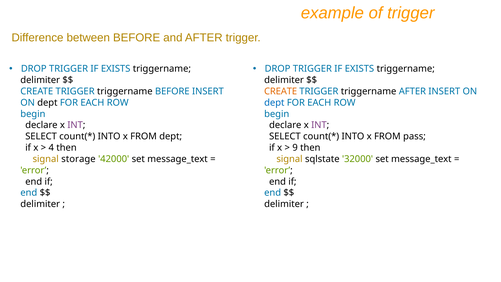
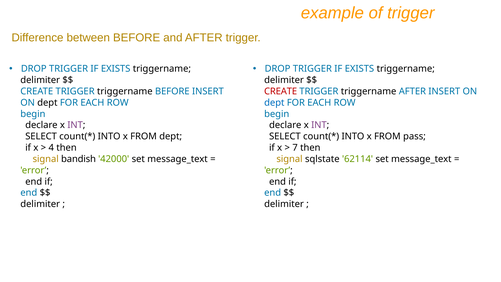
CREATE at (281, 91) colour: orange -> red
9: 9 -> 7
storage: storage -> bandish
32000: 32000 -> 62114
